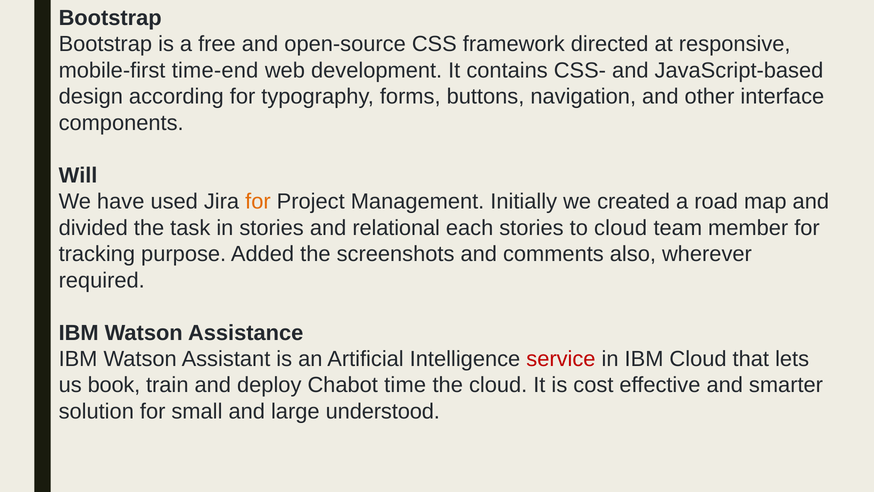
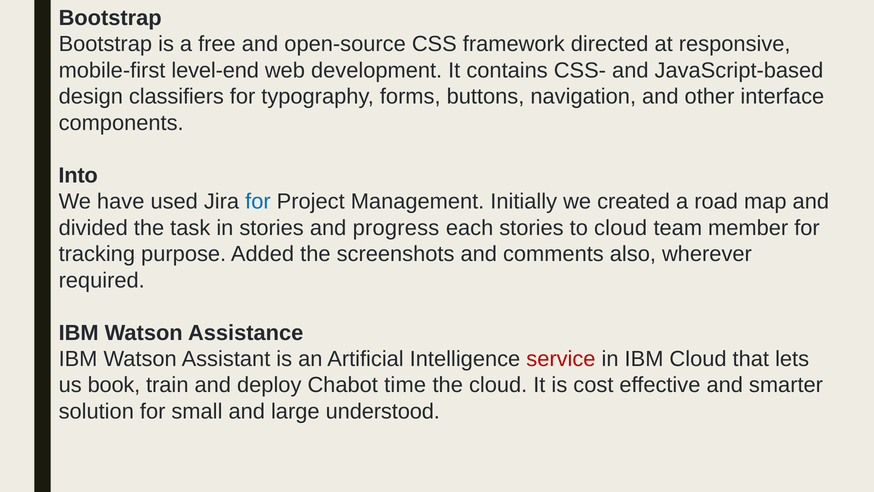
time-end: time-end -> level-end
according: according -> classifiers
Will: Will -> Into
for at (258, 201) colour: orange -> blue
relational: relational -> progress
